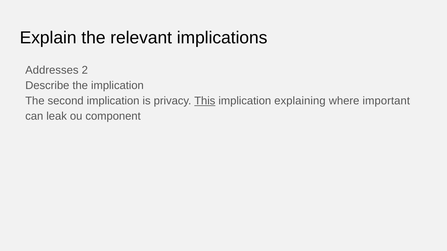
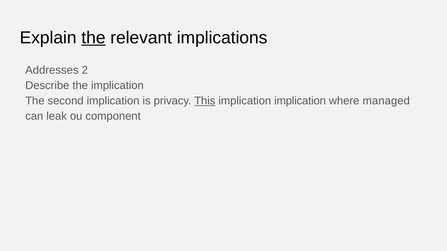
the at (93, 38) underline: none -> present
implication explaining: explaining -> implication
important: important -> managed
